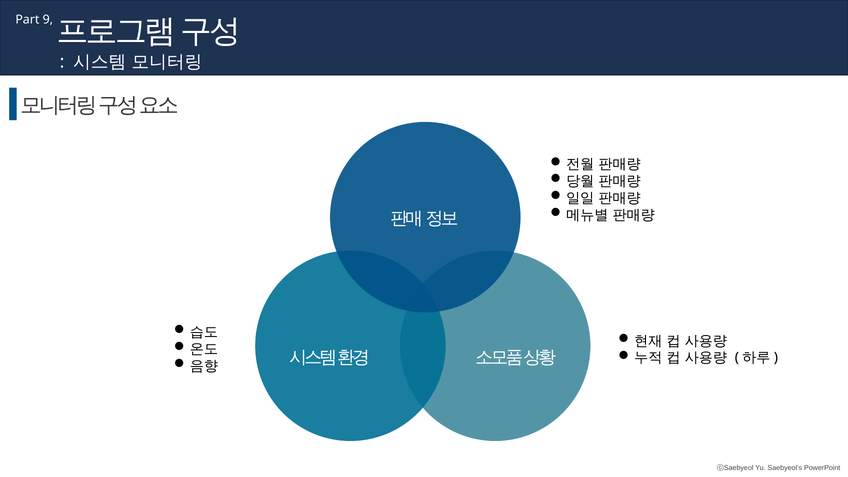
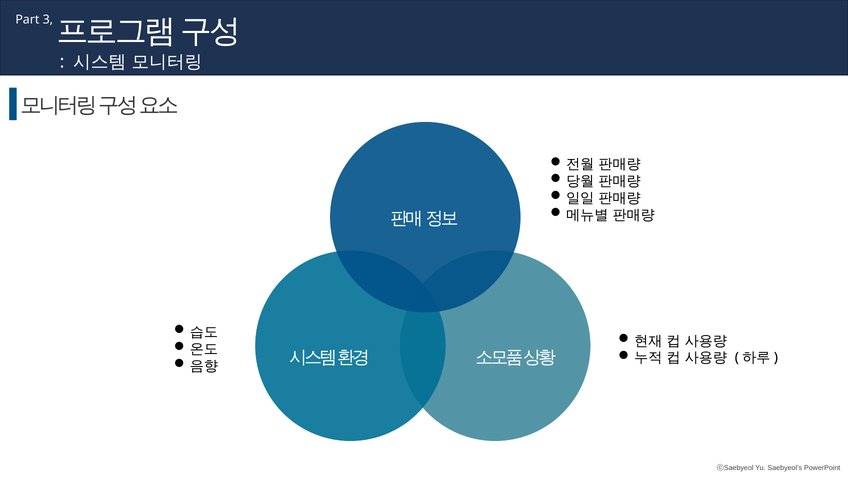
9: 9 -> 3
